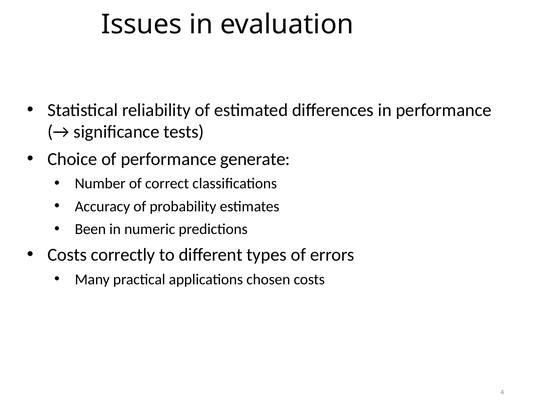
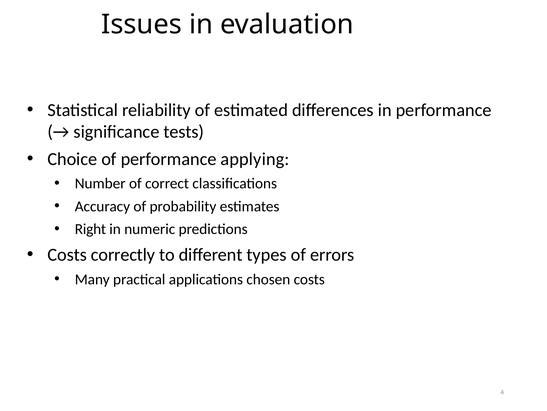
generate: generate -> applying
Been: Been -> Right
